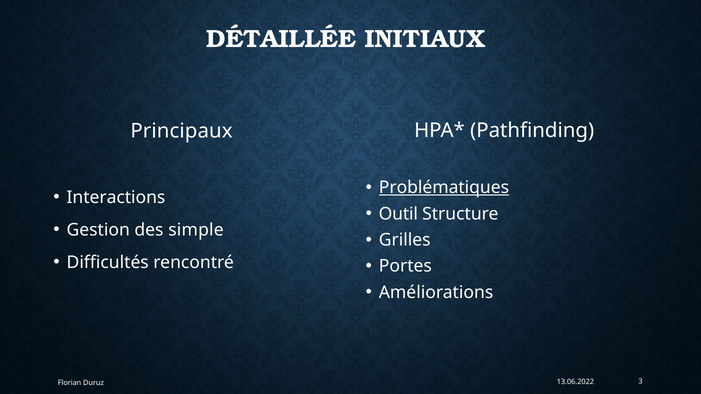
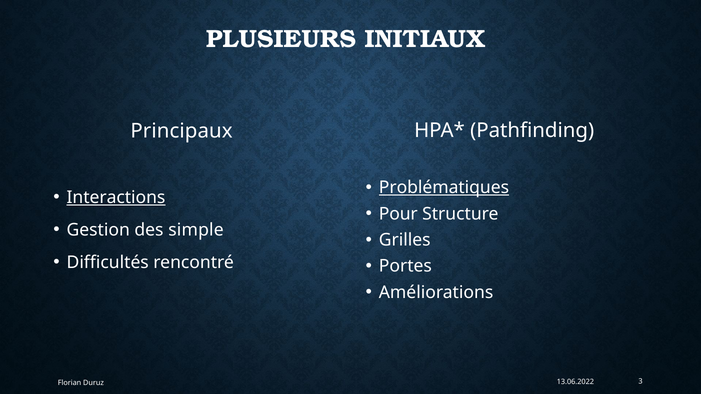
DÉTAILLÉE: DÉTAILLÉE -> PLUSIEURS
Interactions underline: none -> present
Outil: Outil -> Pour
